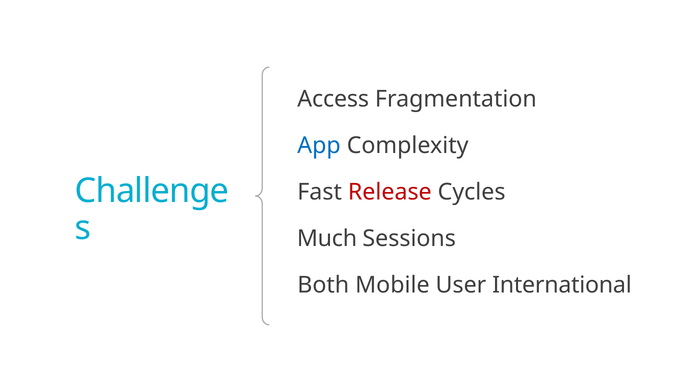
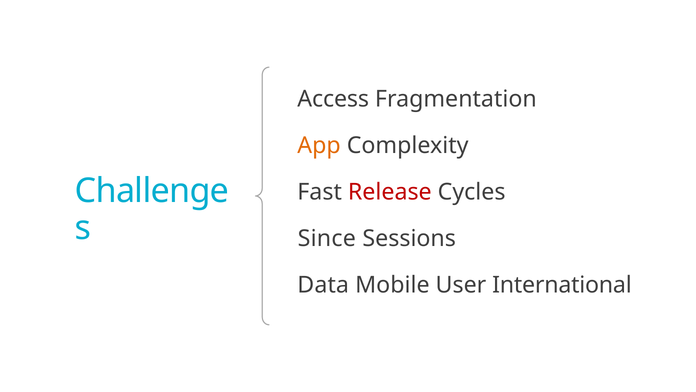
App colour: blue -> orange
Much: Much -> Since
Both: Both -> Data
